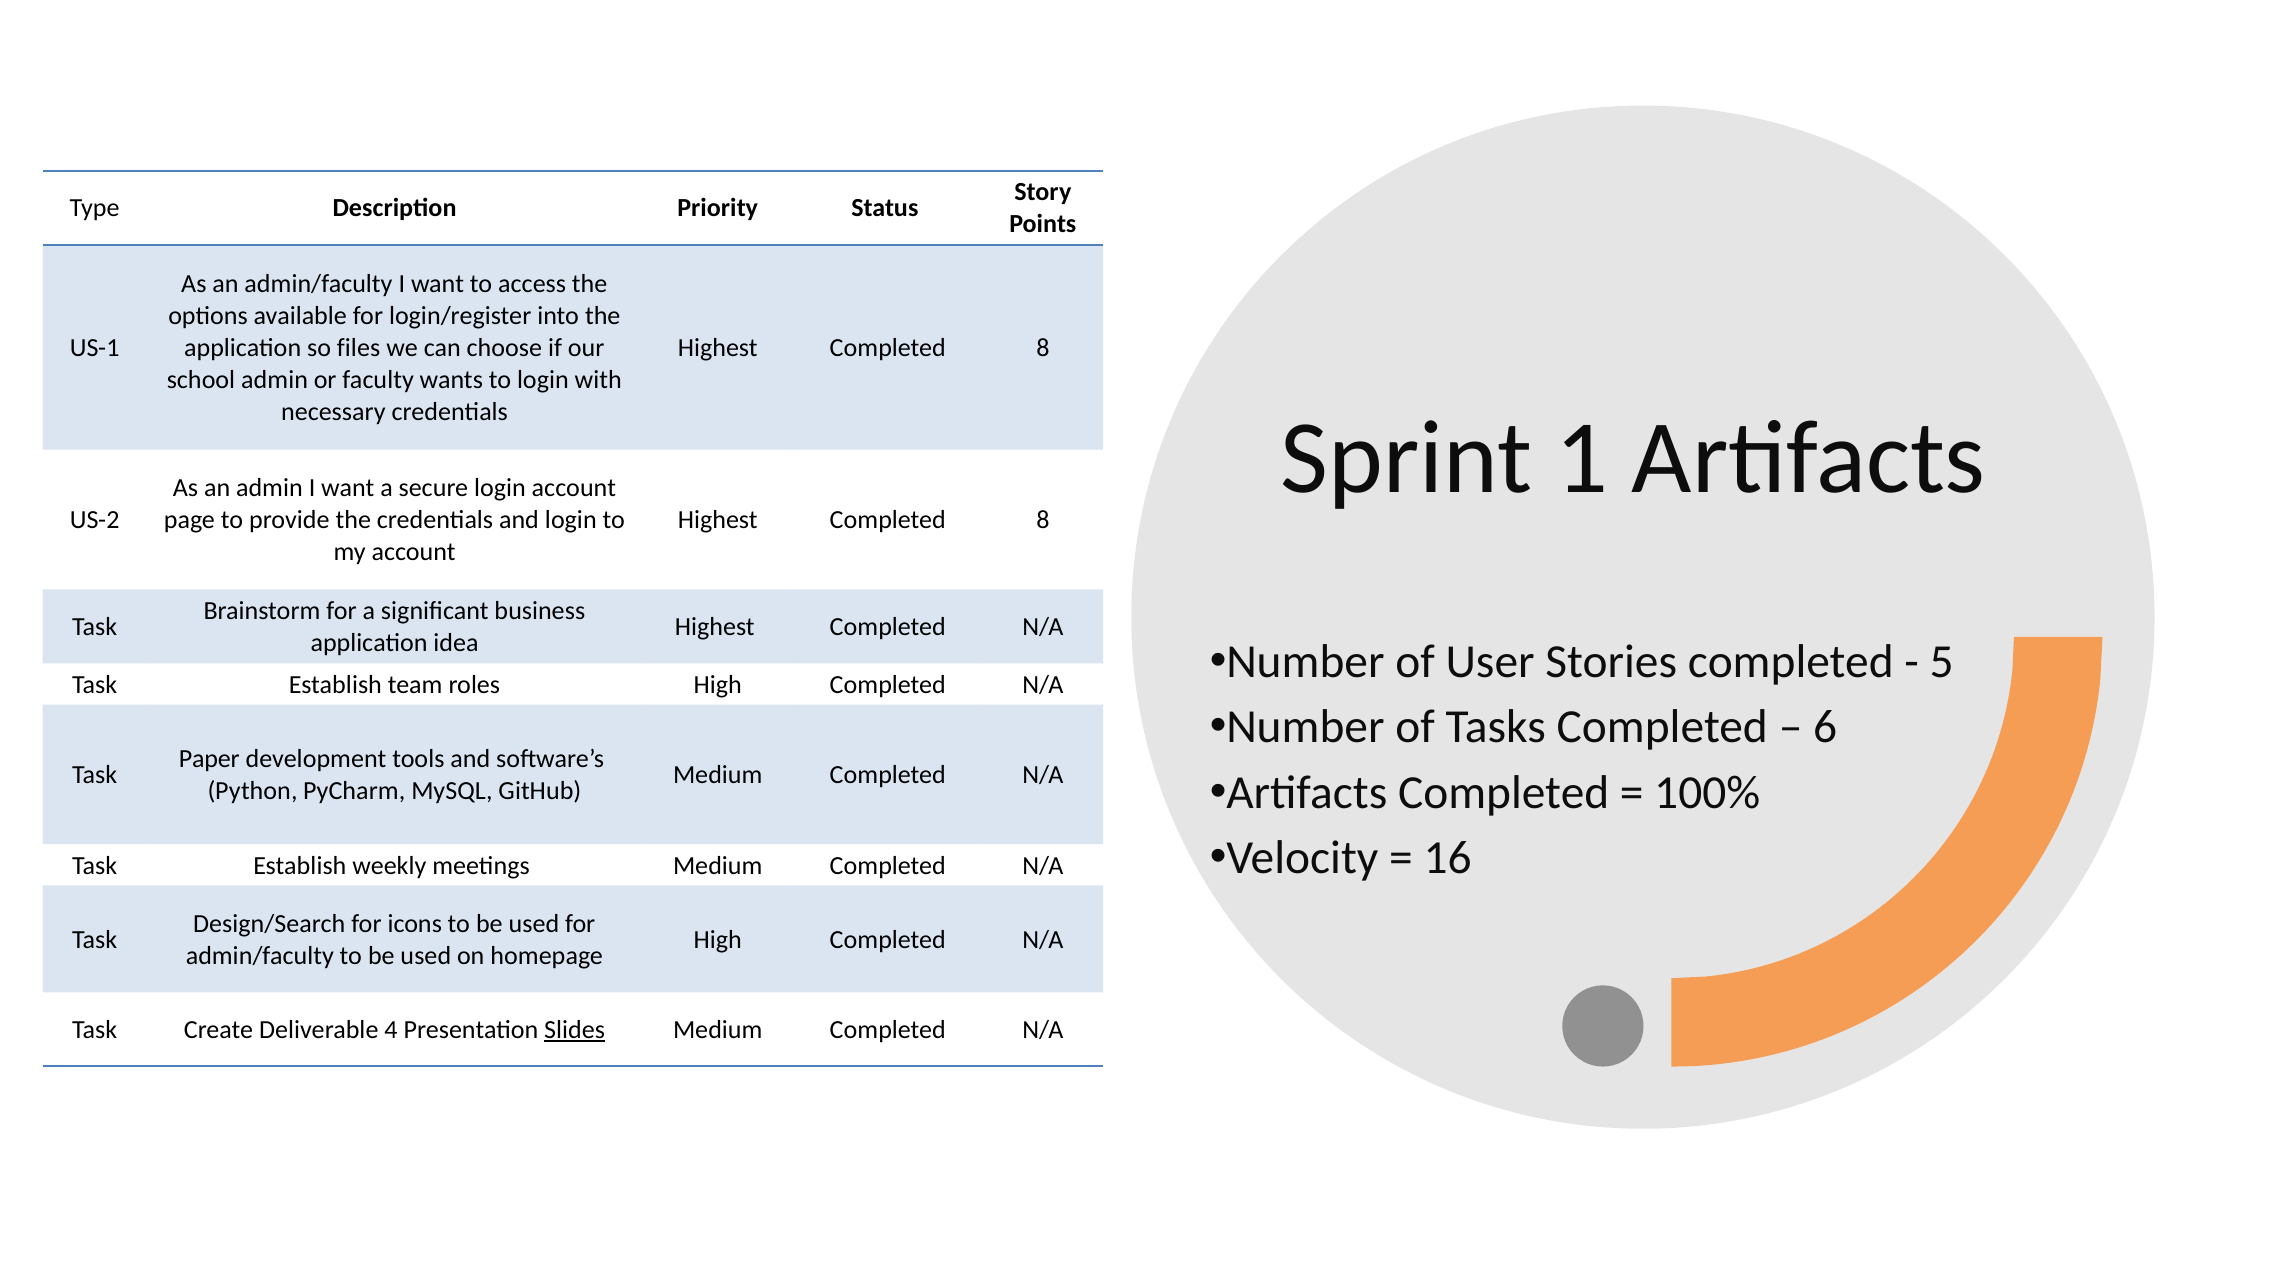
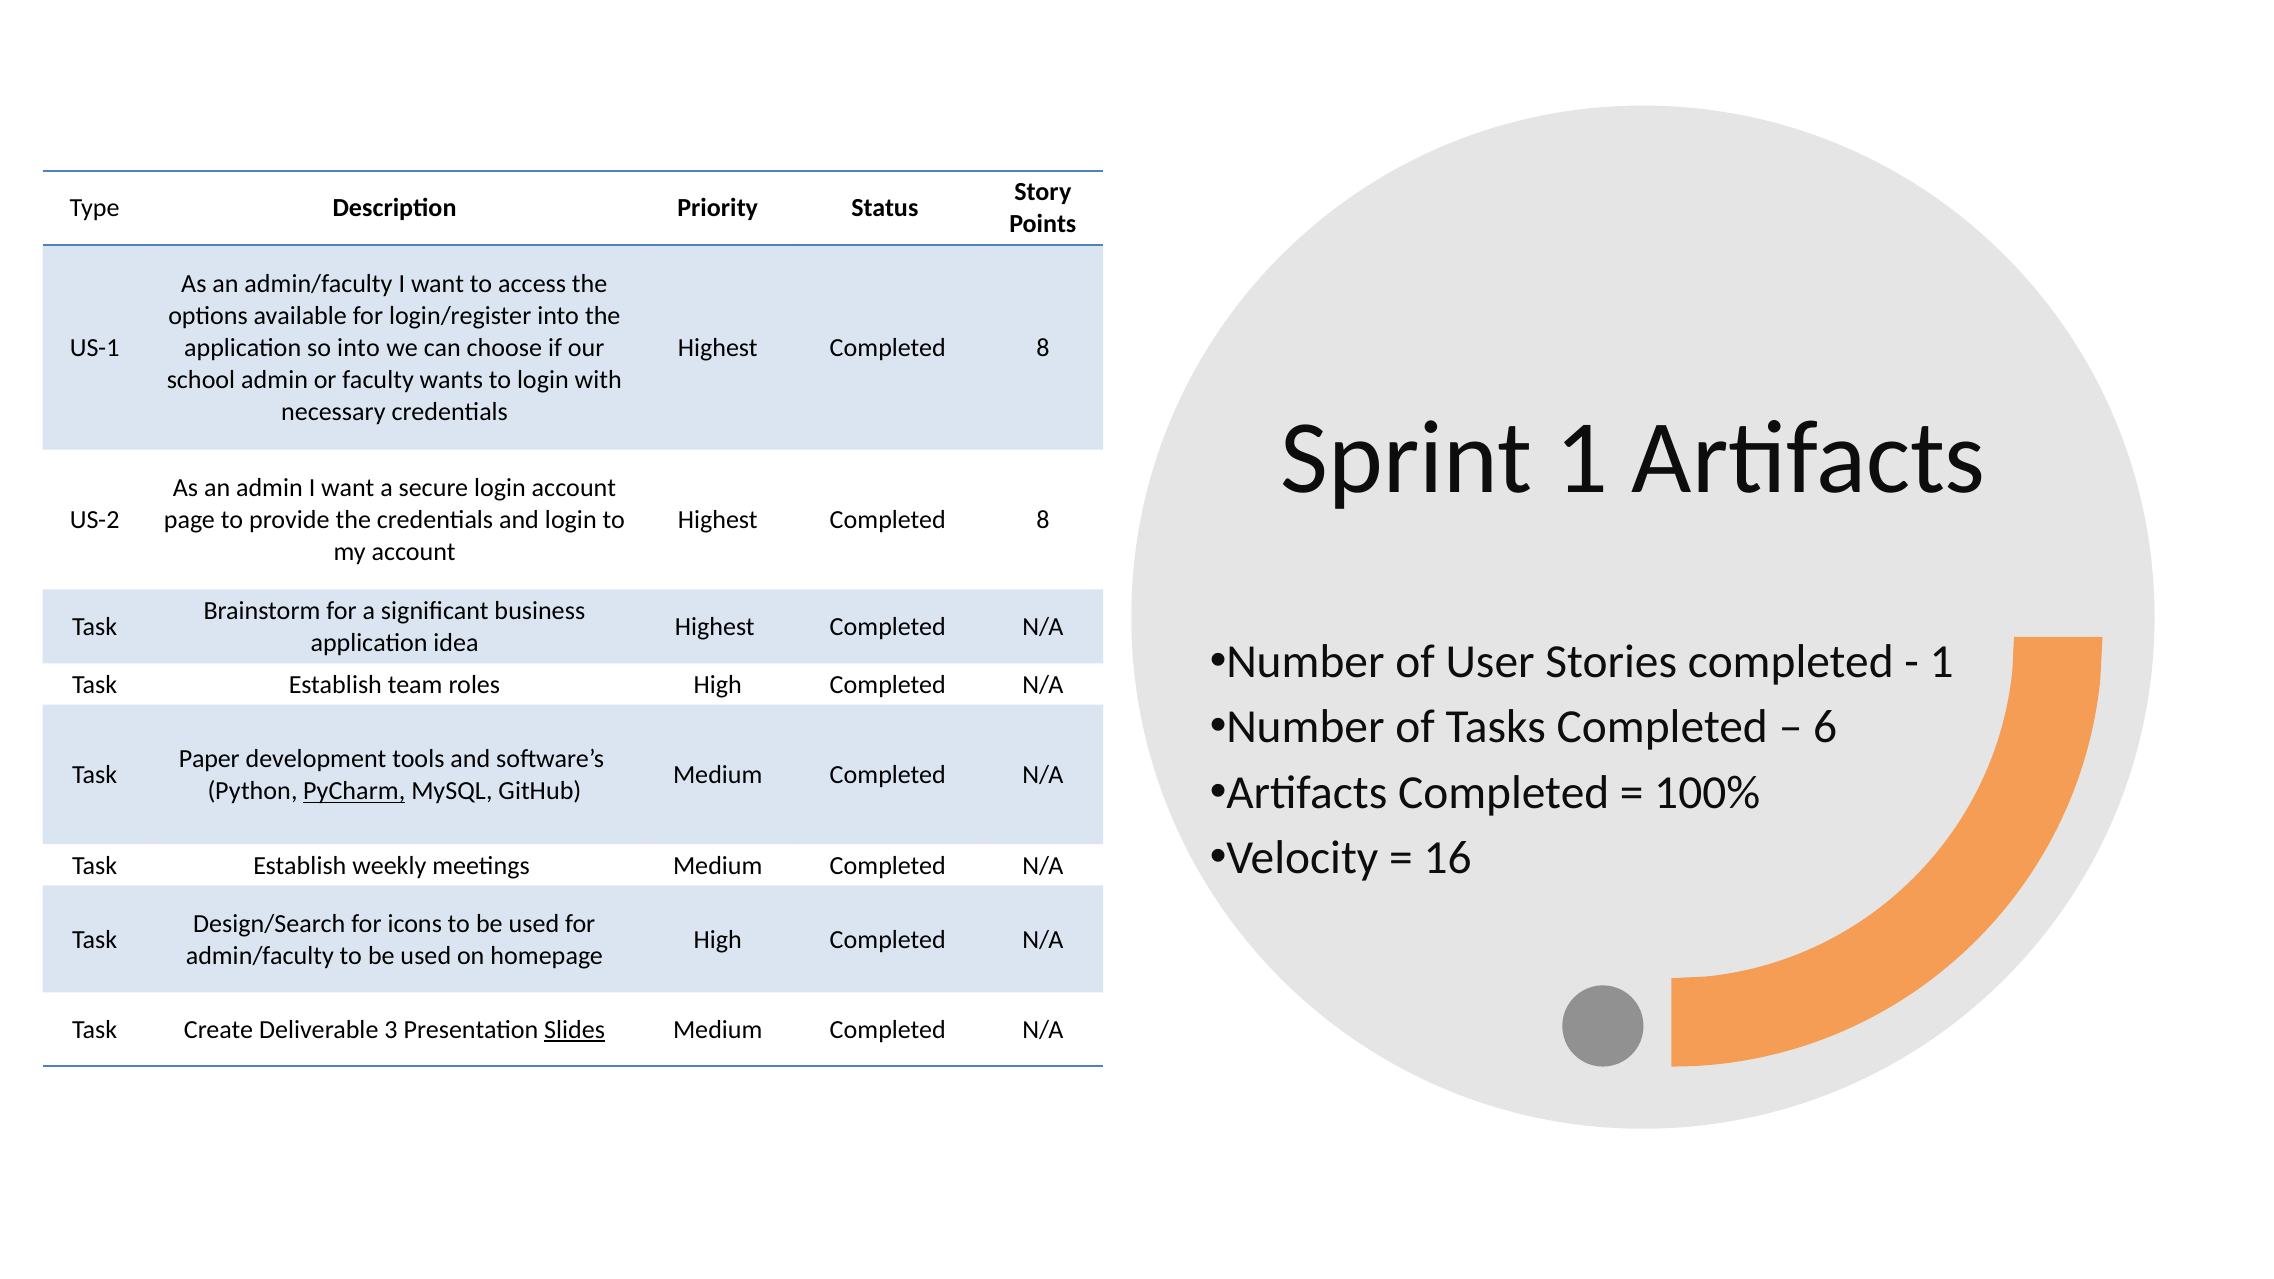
so files: files -> into
5 at (1942, 662): 5 -> 1
PyCharm underline: none -> present
4: 4 -> 3
